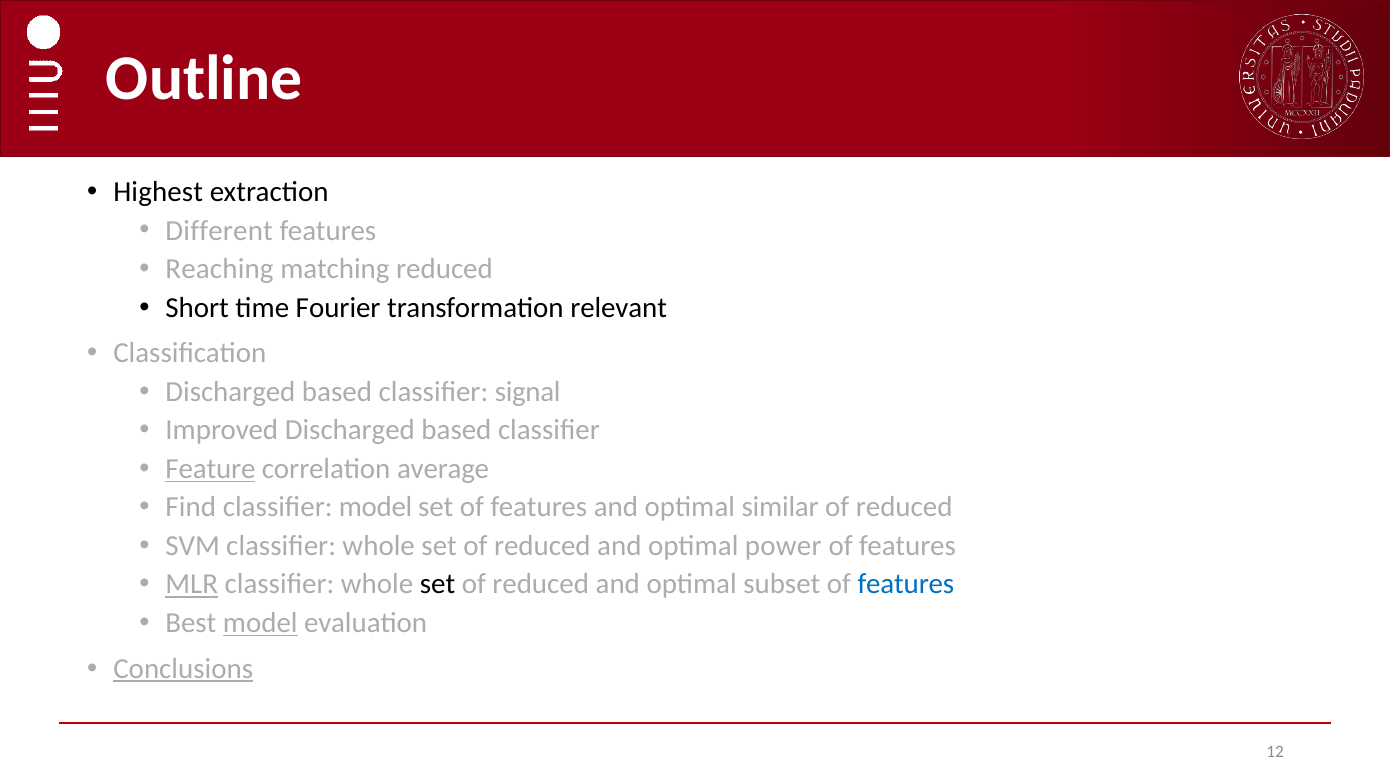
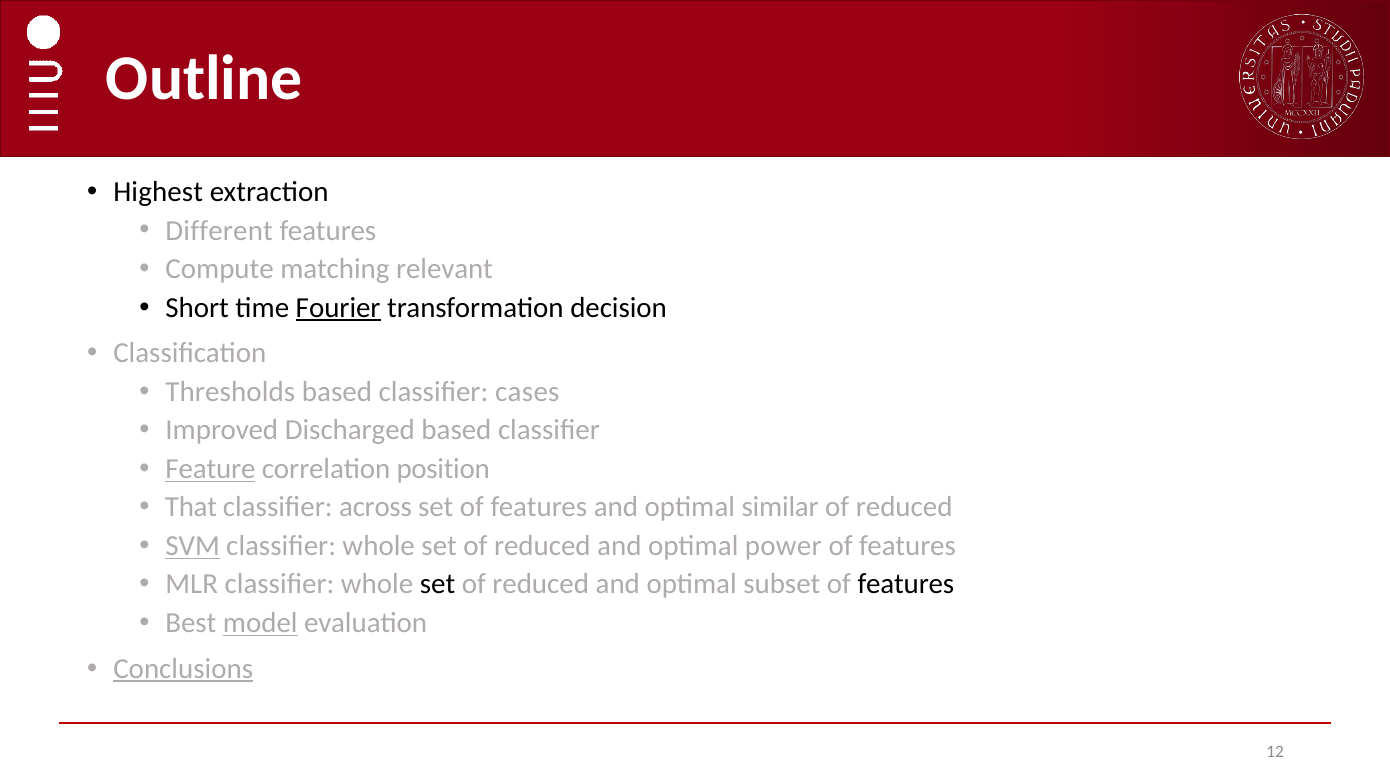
Reaching: Reaching -> Compute
matching reduced: reduced -> relevant
Fourier underline: none -> present
relevant: relevant -> decision
Discharged at (230, 392): Discharged -> Thresholds
signal: signal -> cases
average: average -> position
Find: Find -> That
classifier model: model -> across
SVM underline: none -> present
MLR underline: present -> none
features at (906, 584) colour: blue -> black
